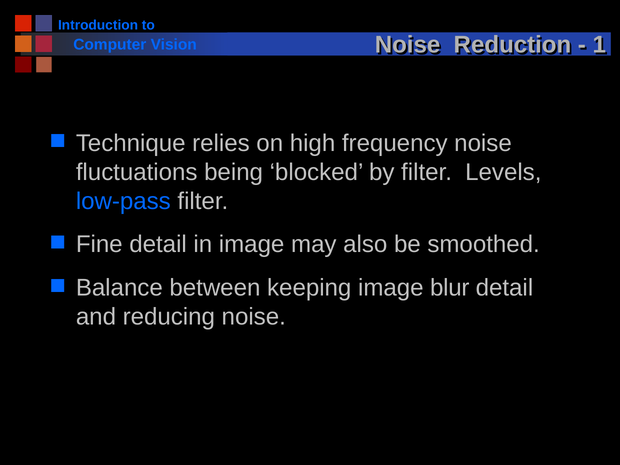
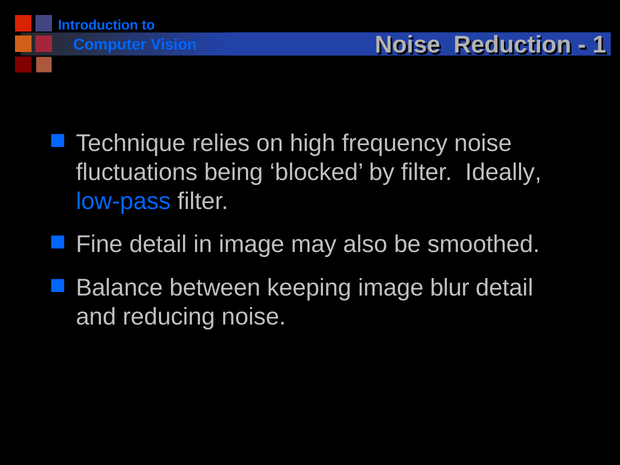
Levels: Levels -> Ideally
